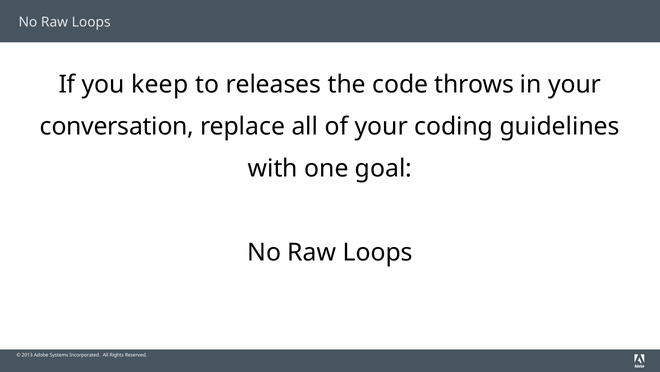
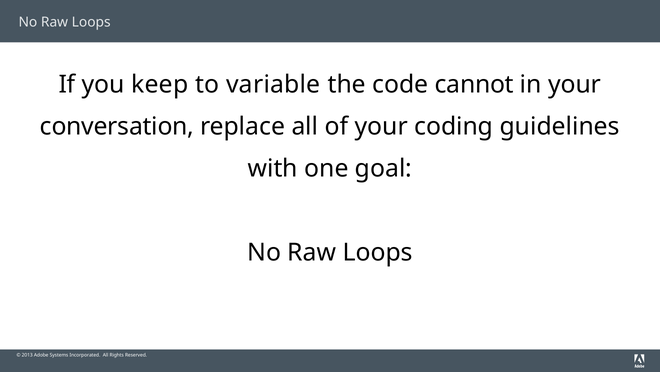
releases: releases -> variable
throws: throws -> cannot
